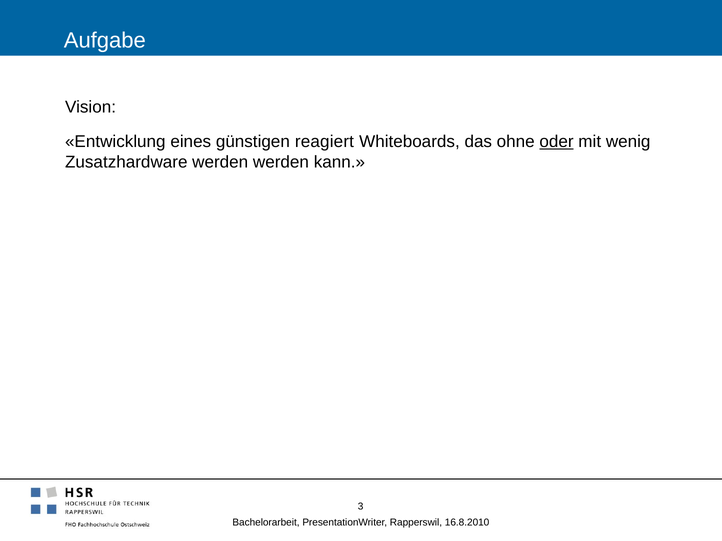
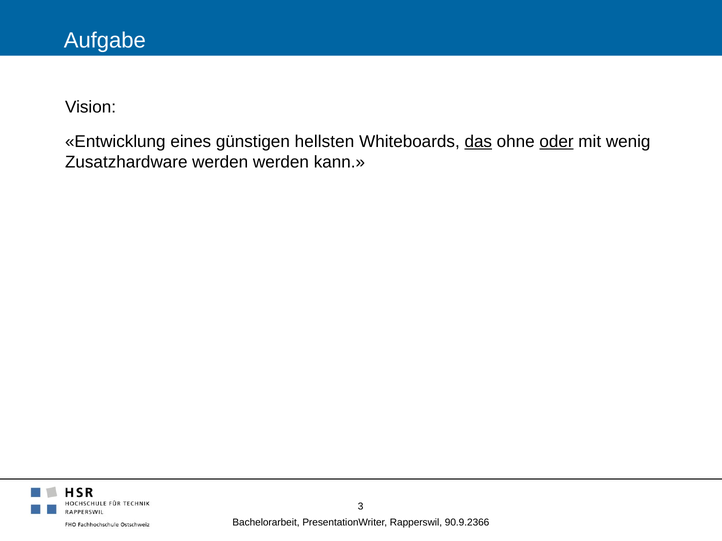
reagiert: reagiert -> hellsten
das underline: none -> present
16.8.2010: 16.8.2010 -> 90.9.2366
